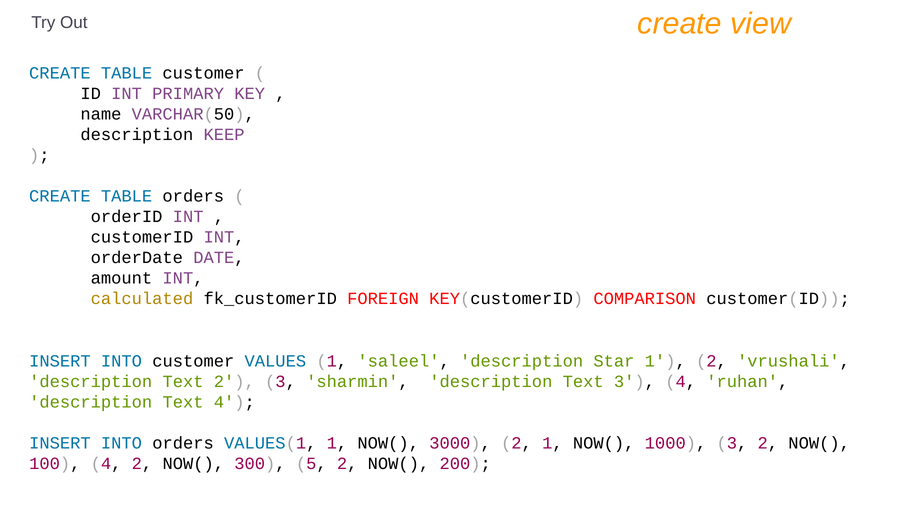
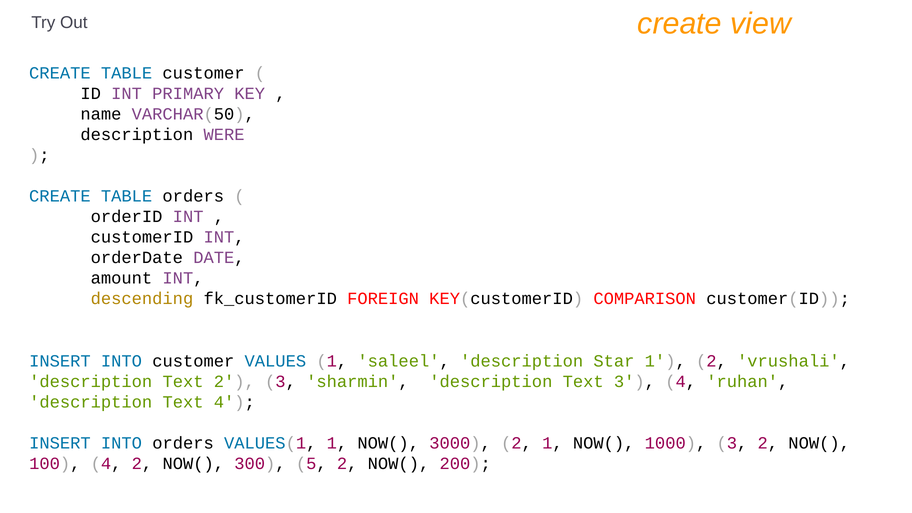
KEEP: KEEP -> WERE
calculated: calculated -> descending
